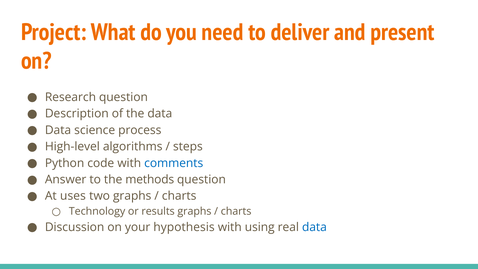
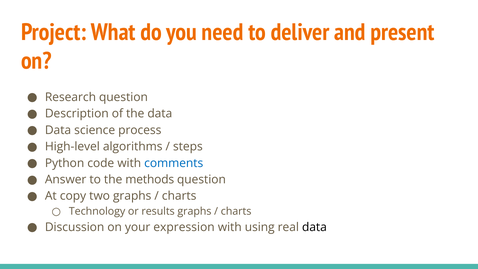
uses: uses -> copy
hypothesis: hypothesis -> expression
data at (314, 227) colour: blue -> black
